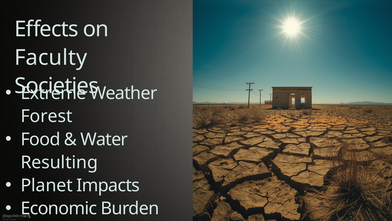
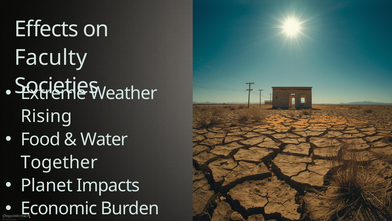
Forest: Forest -> Rising
Resulting: Resulting -> Together
